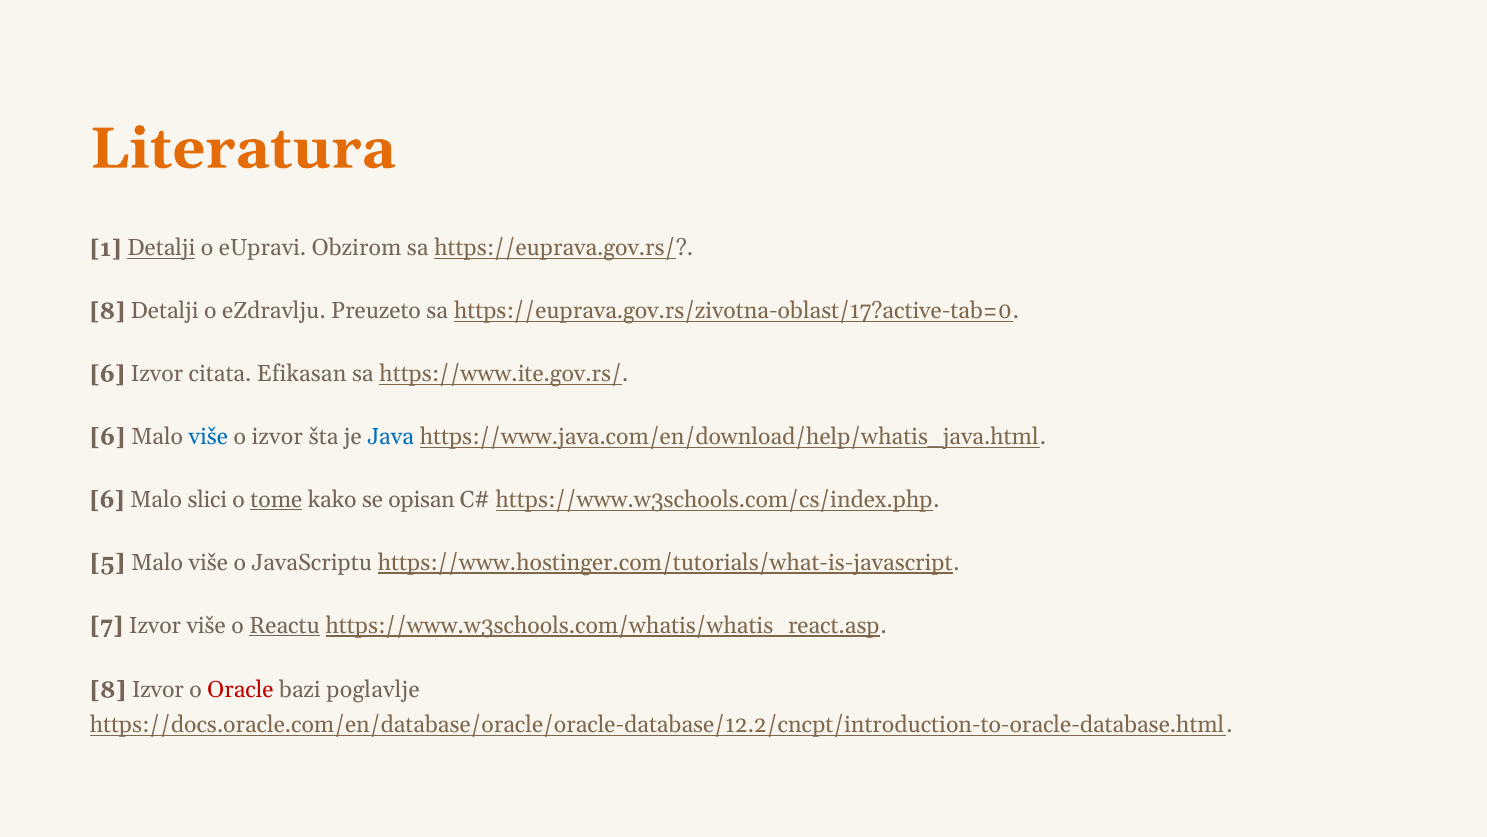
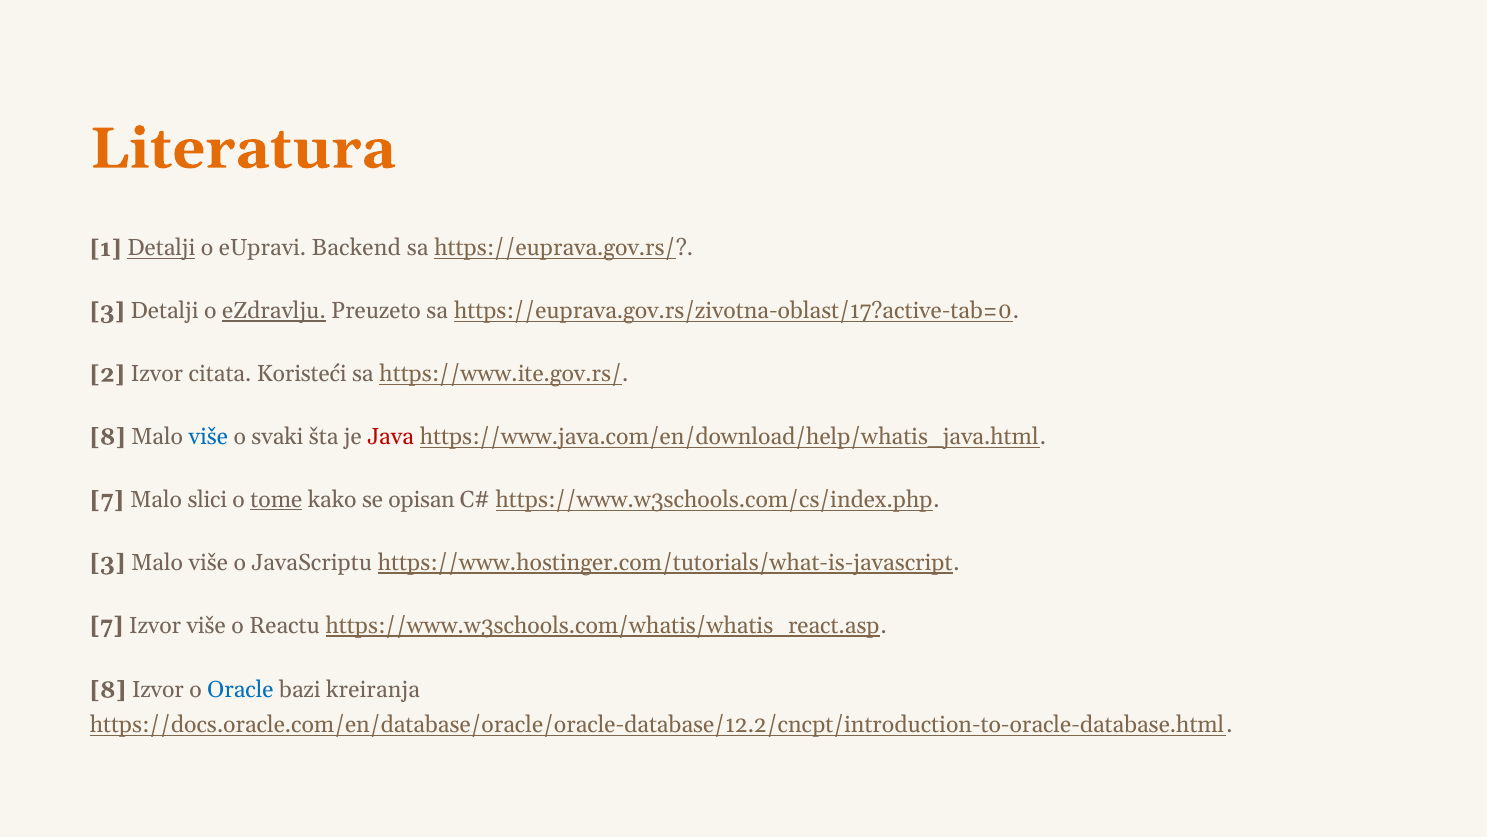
Obzirom: Obzirom -> Backend
8 at (107, 311): 8 -> 3
eZdravlju underline: none -> present
6 at (107, 374): 6 -> 2
Efikasan: Efikasan -> Koristeći
6 at (108, 437): 6 -> 8
o izvor: izvor -> svaki
Java colour: blue -> red
6 at (107, 499): 6 -> 7
5 at (107, 562): 5 -> 3
Reactu underline: present -> none
Oracle colour: red -> blue
poglavlje: poglavlje -> kreiranja
